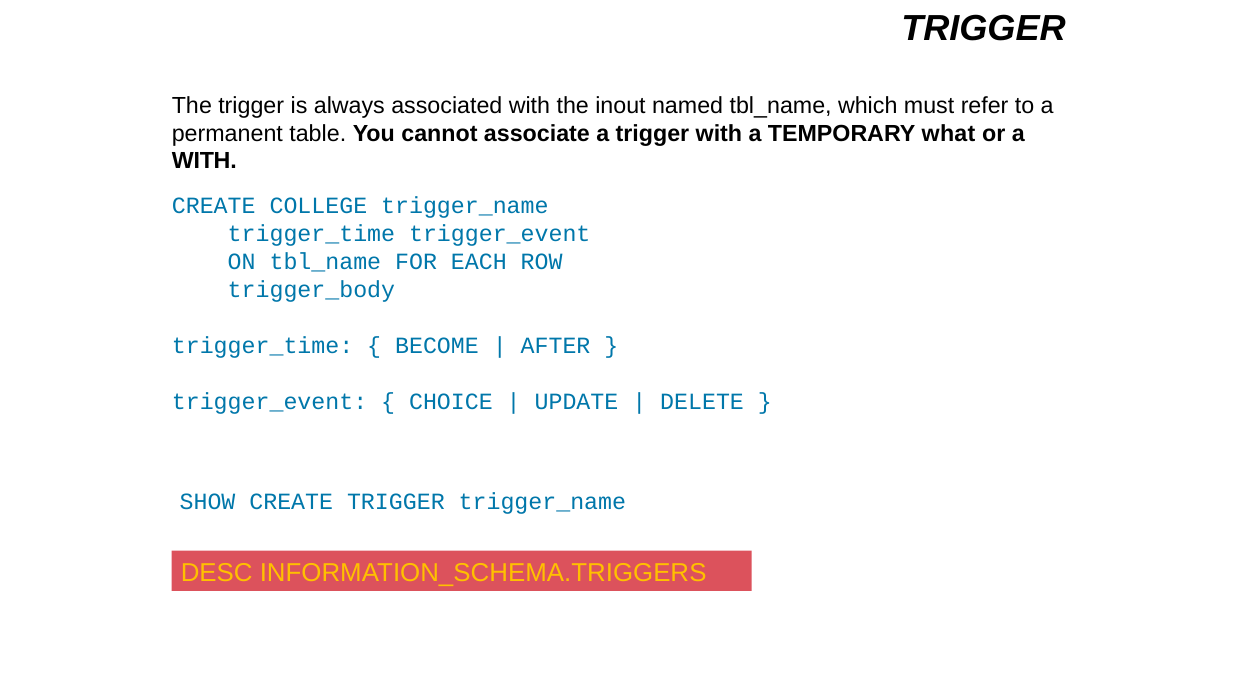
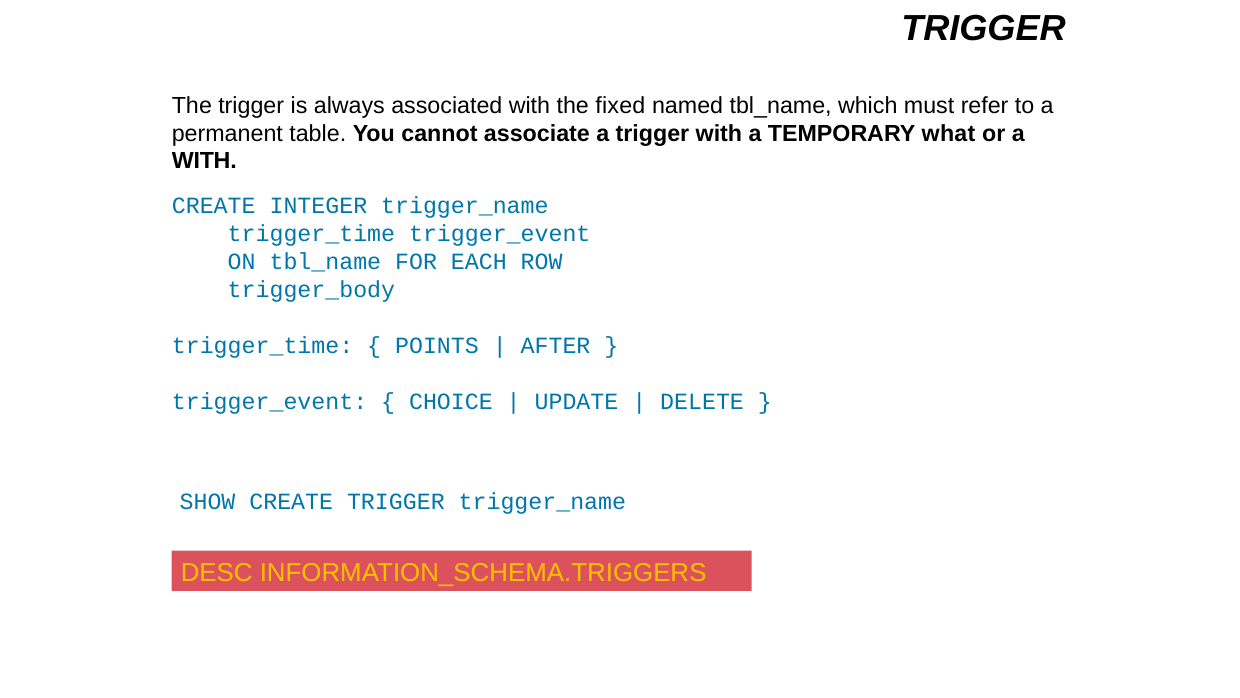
inout: inout -> fixed
COLLEGE: COLLEGE -> INTEGER
BECOME: BECOME -> POINTS
